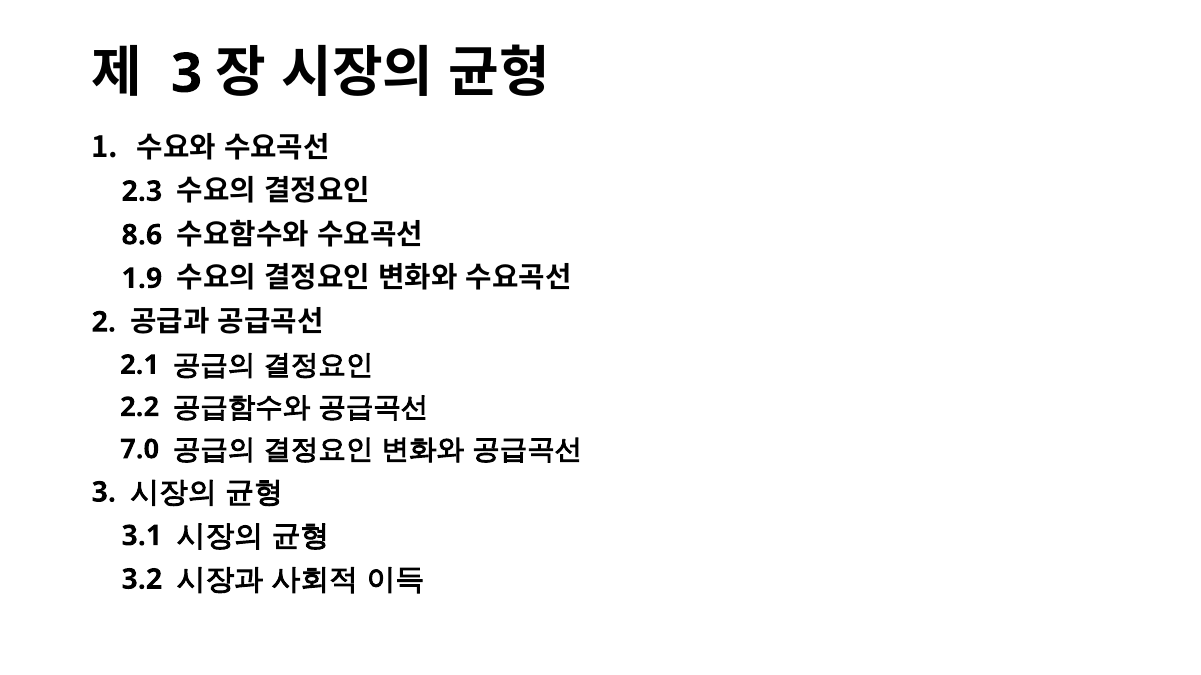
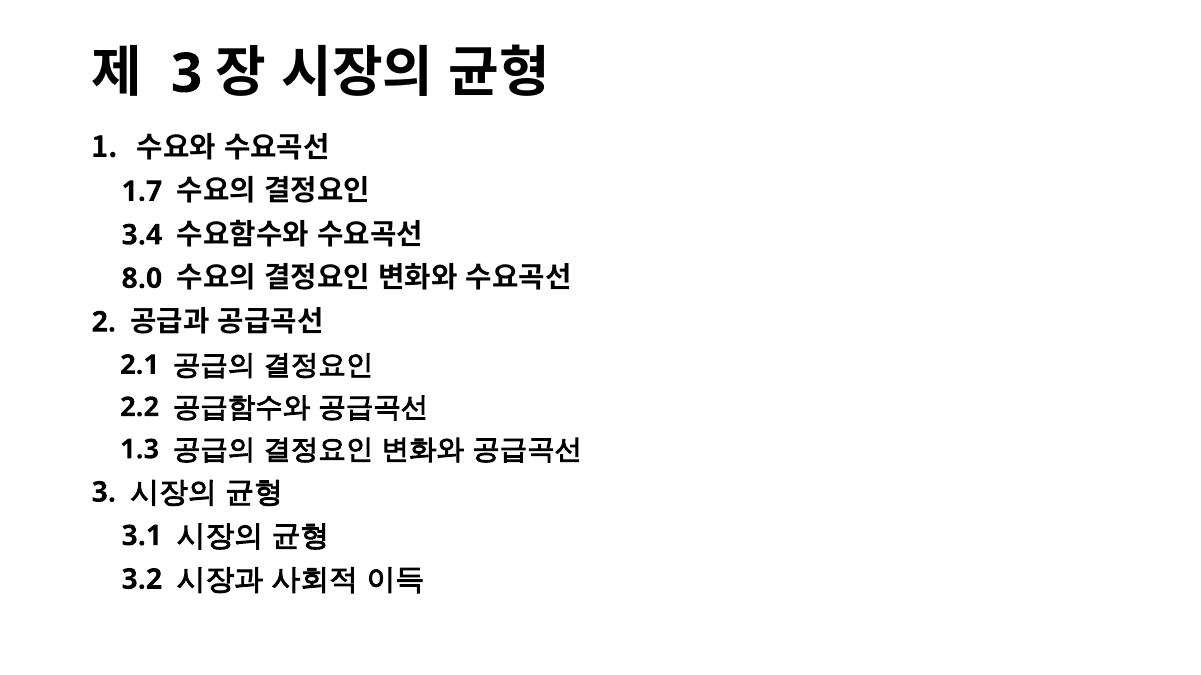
2.3: 2.3 -> 1.7
8.6: 8.6 -> 3.4
1.9: 1.9 -> 8.0
7.0: 7.0 -> 1.3
